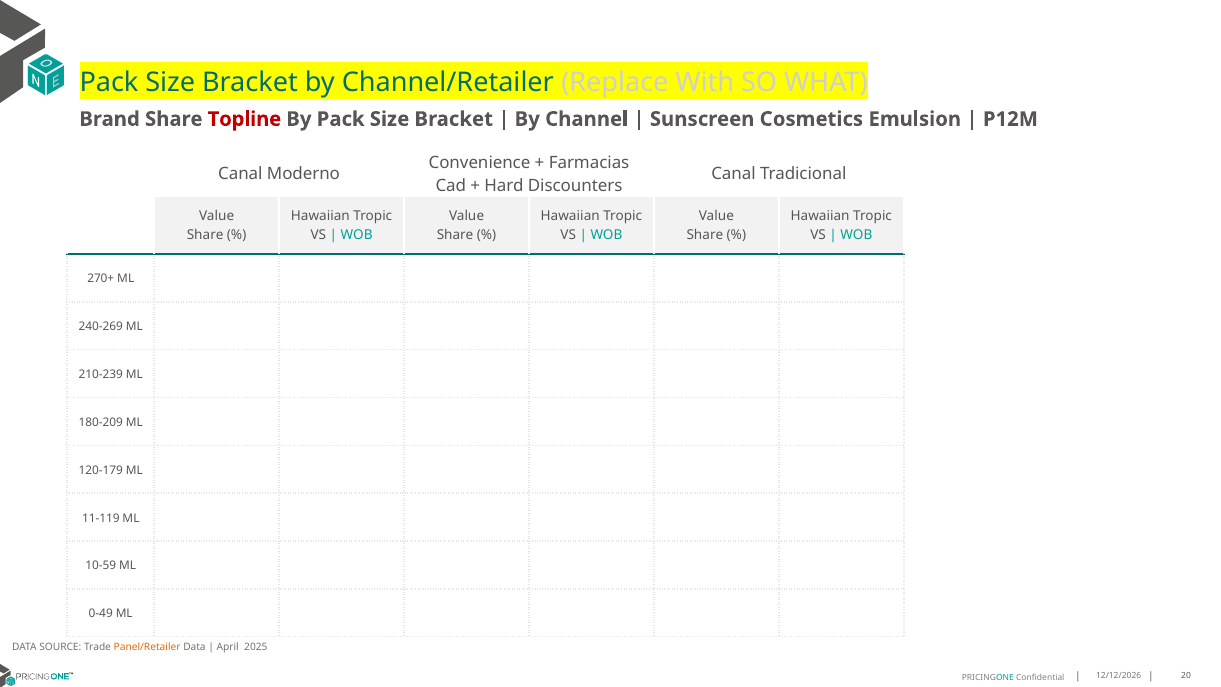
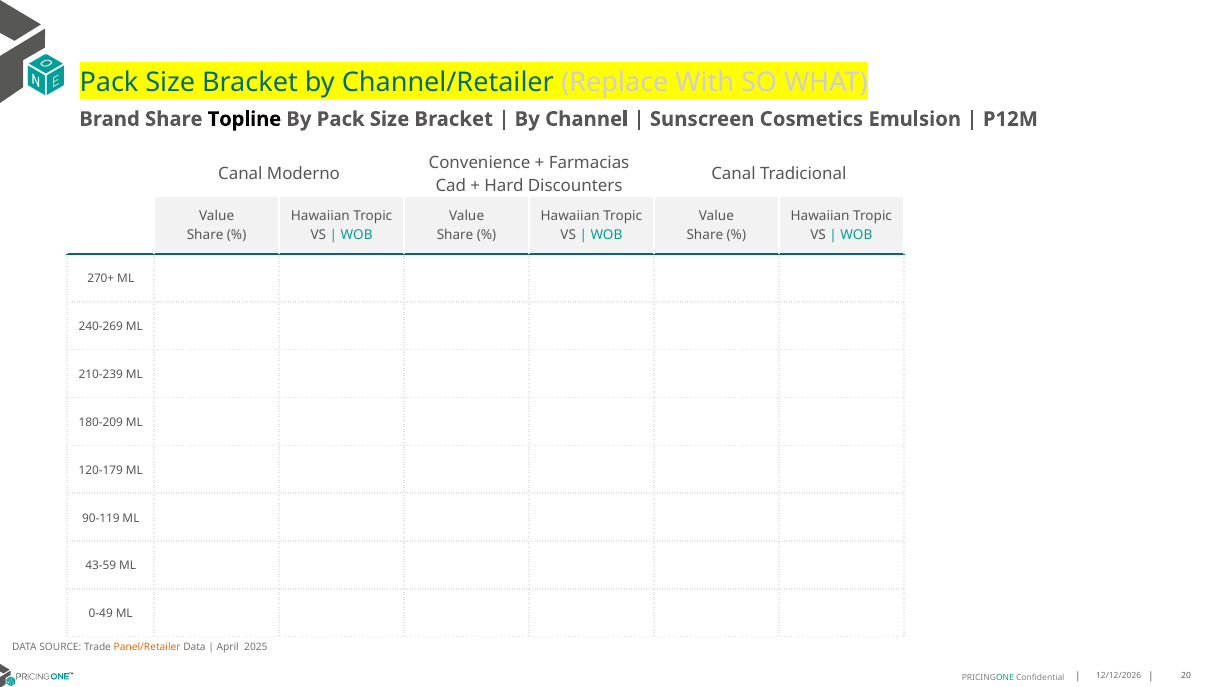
Topline colour: red -> black
11-119: 11-119 -> 90-119
10-59: 10-59 -> 43-59
